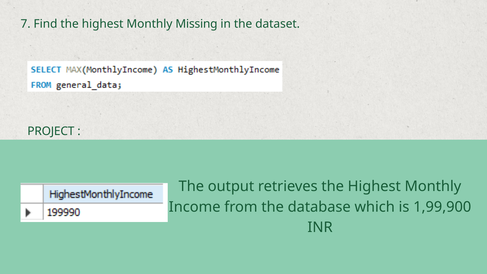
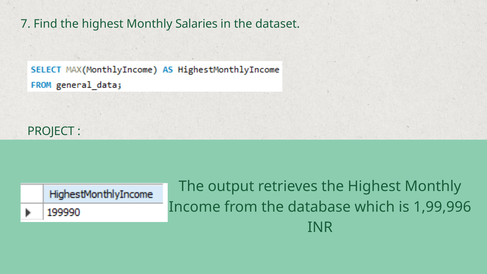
Missing: Missing -> Salaries
1,99,900: 1,99,900 -> 1,99,996
